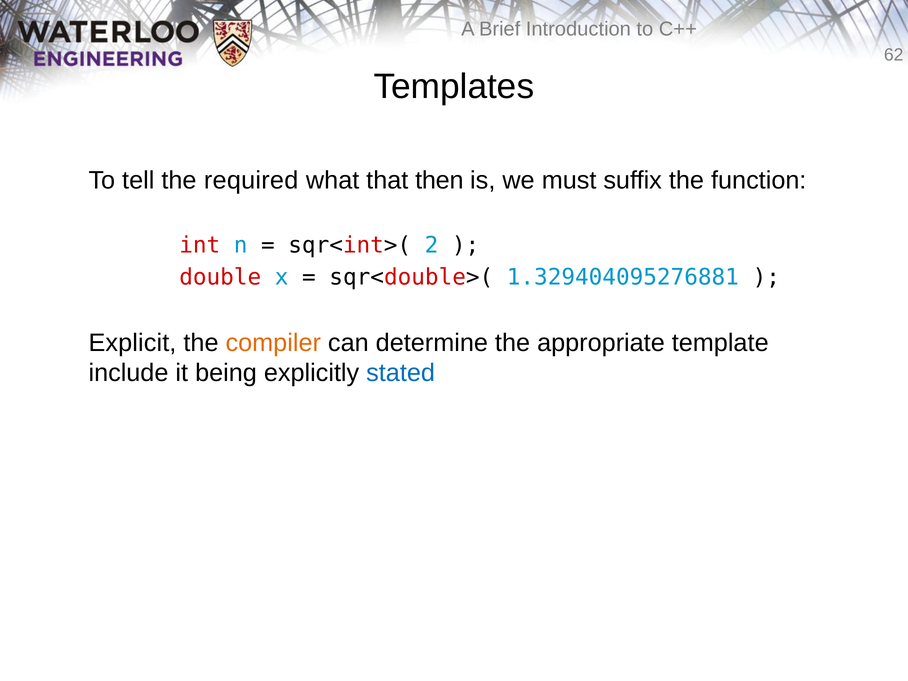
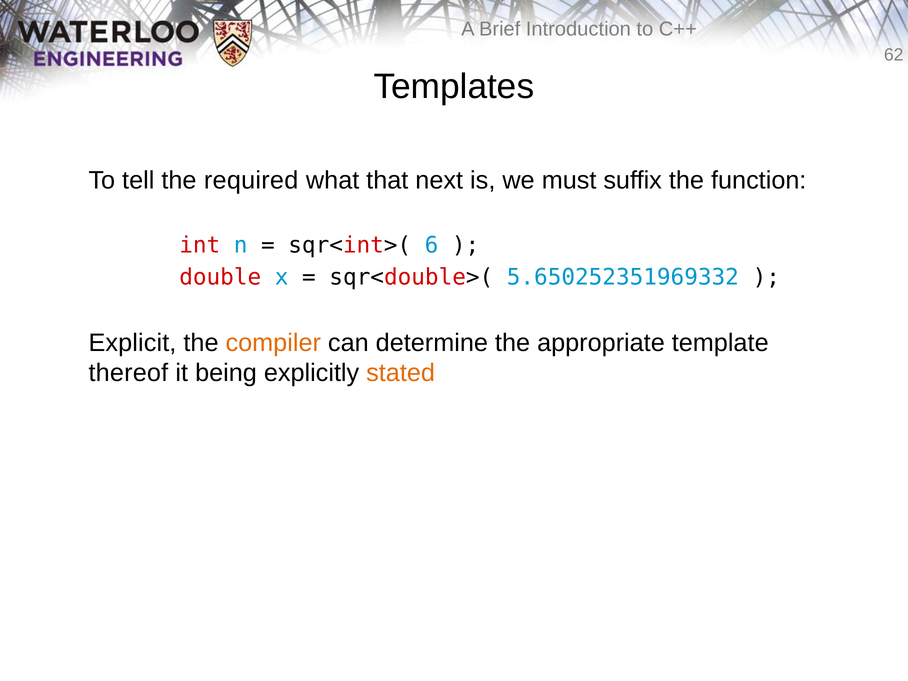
then: then -> next
2: 2 -> 6
1.329404095276881: 1.329404095276881 -> 5.650252351969332
include: include -> thereof
stated colour: blue -> orange
